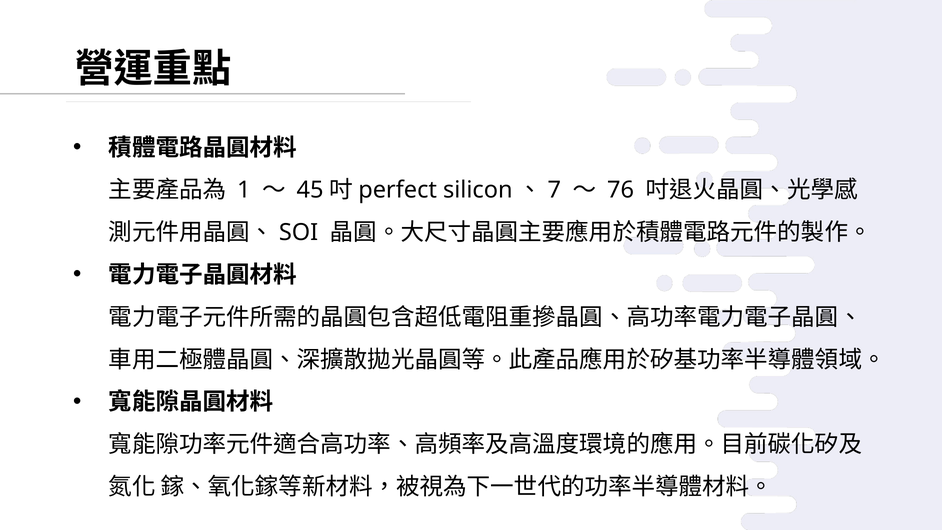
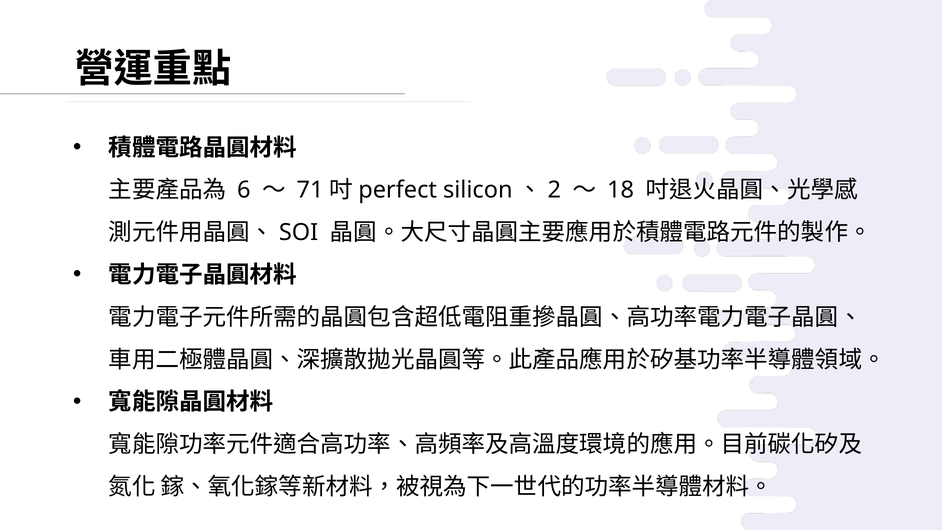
1: 1 -> 6
45: 45 -> 71
7: 7 -> 2
76: 76 -> 18
